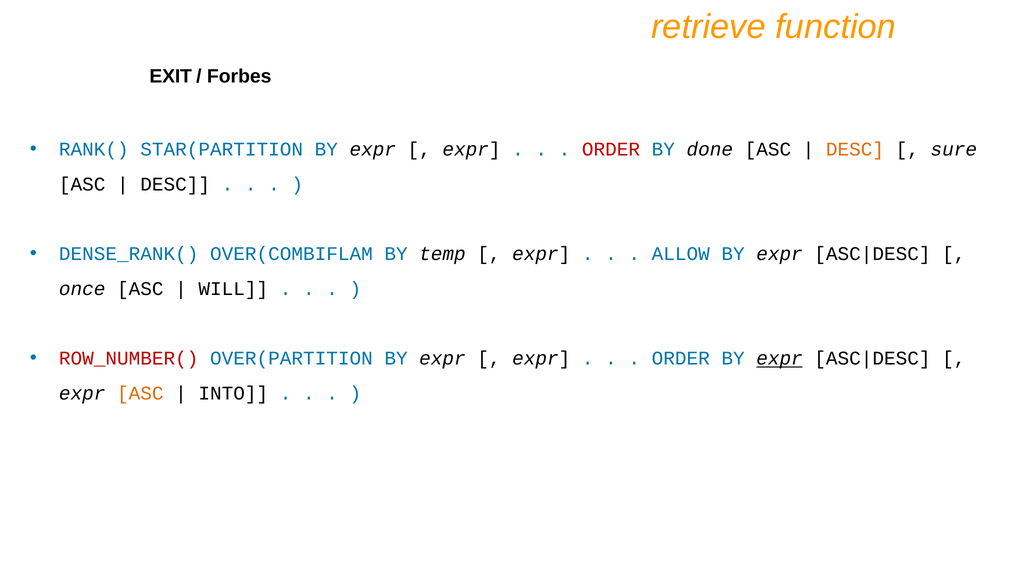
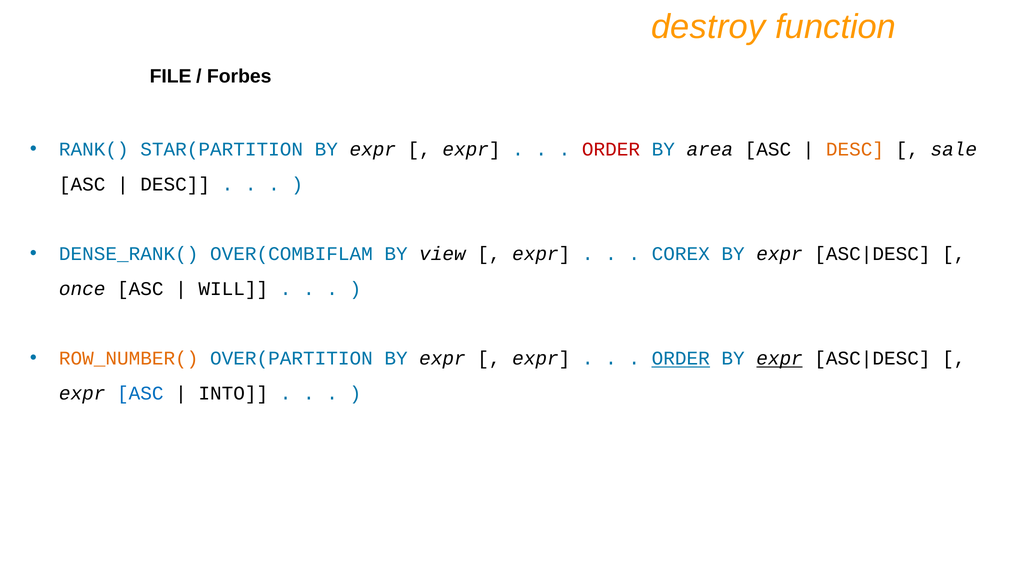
retrieve: retrieve -> destroy
EXIT: EXIT -> FILE
done: done -> area
sure: sure -> sale
temp: temp -> view
ALLOW: ALLOW -> COREX
ROW_NUMBER( colour: red -> orange
ORDER at (681, 359) underline: none -> present
ASC at (140, 393) colour: orange -> blue
